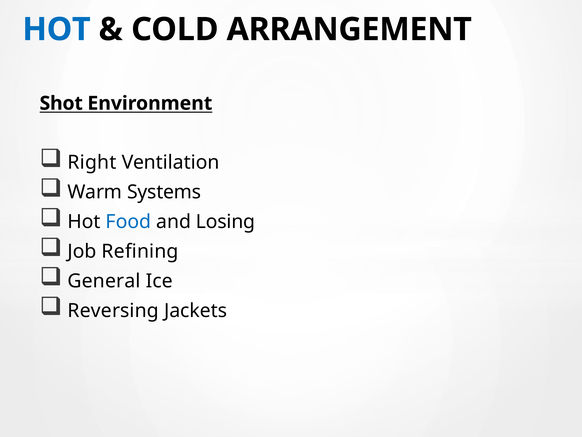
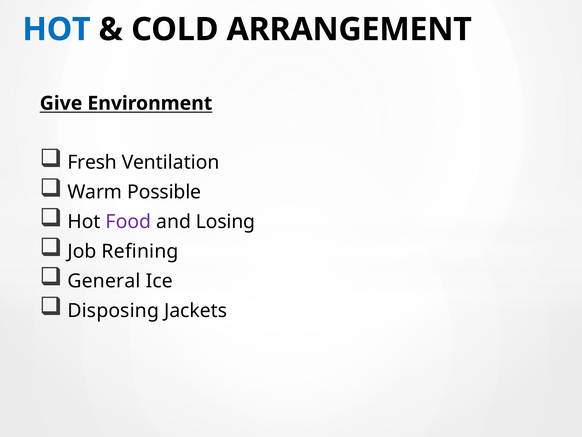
Shot: Shot -> Give
Right: Right -> Fresh
Systems: Systems -> Possible
Food colour: blue -> purple
Reversing: Reversing -> Disposing
